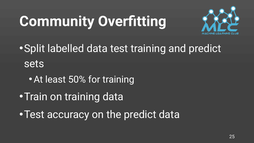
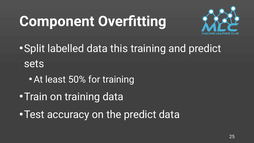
Community: Community -> Component
data test: test -> this
